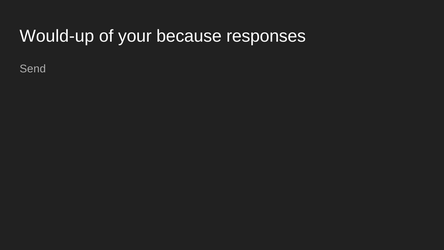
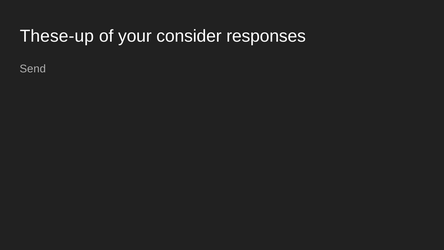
Would-up: Would-up -> These-up
because: because -> consider
